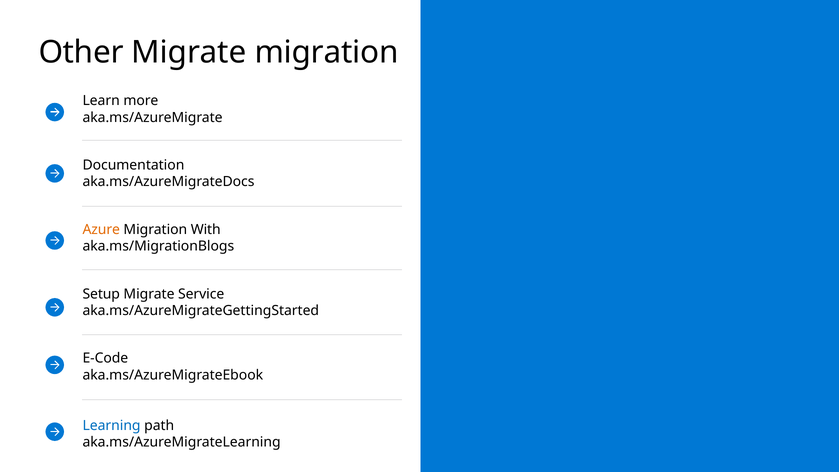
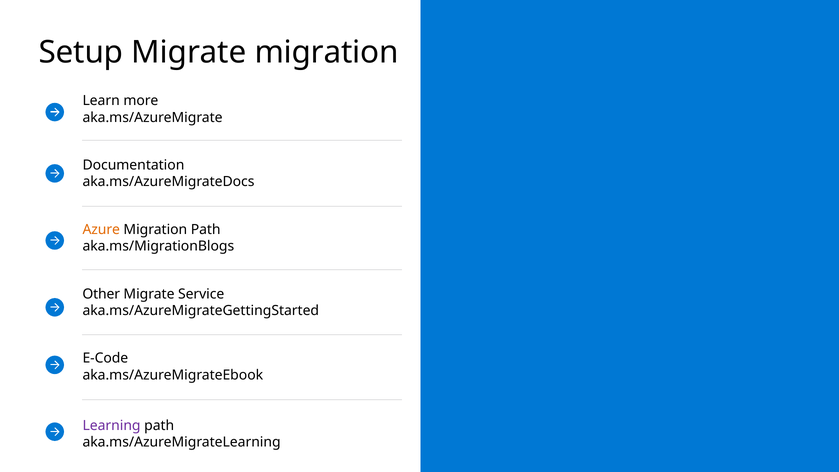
Other: Other -> Setup
Migration With: With -> Path
Setup: Setup -> Other
Learning colour: blue -> purple
